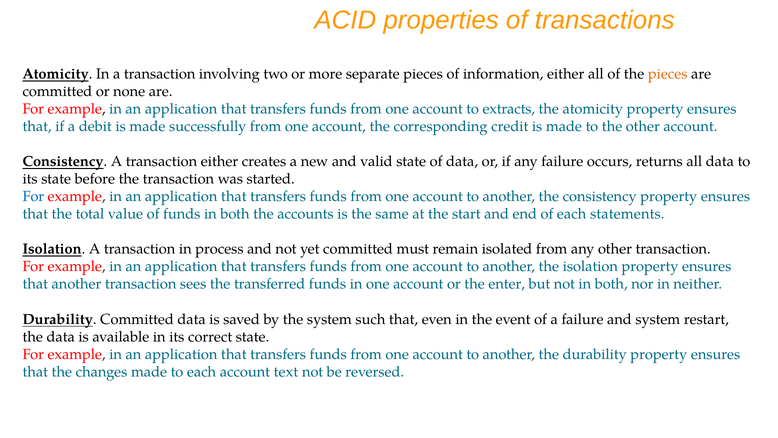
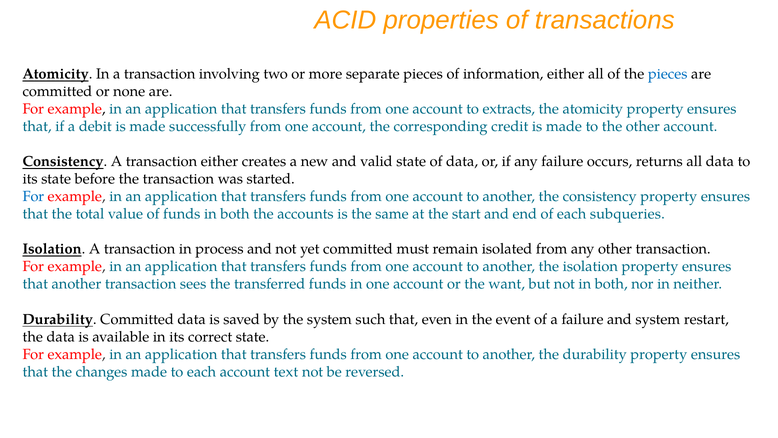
pieces at (668, 74) colour: orange -> blue
statements: statements -> subqueries
enter: enter -> want
